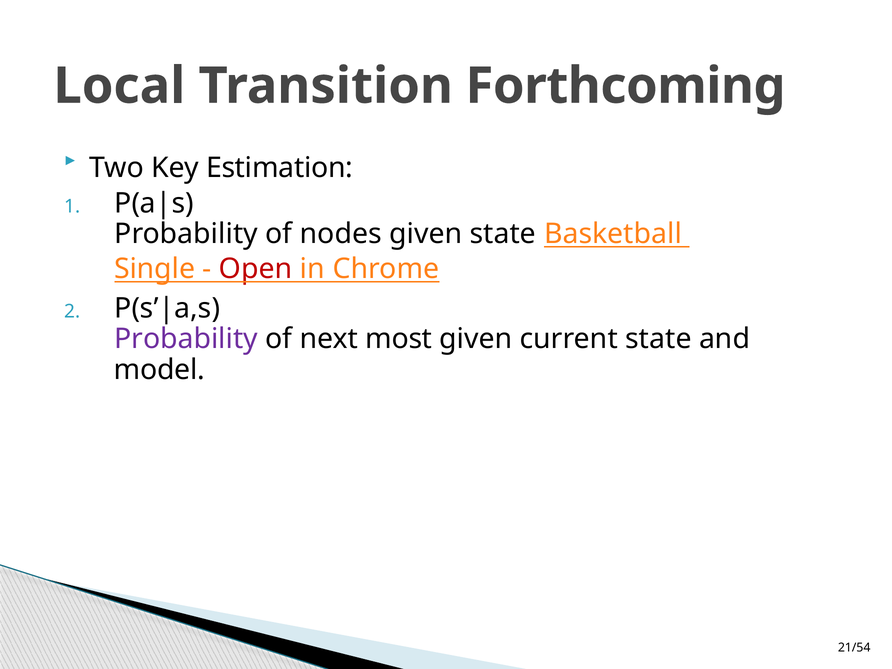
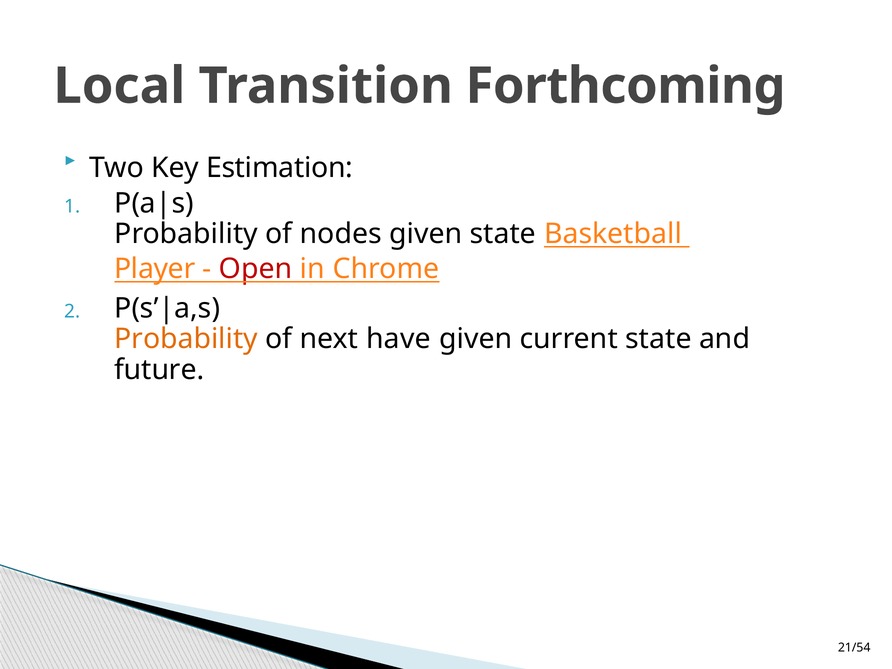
Single: Single -> Player
Probability at (186, 339) colour: purple -> orange
most: most -> have
model: model -> future
